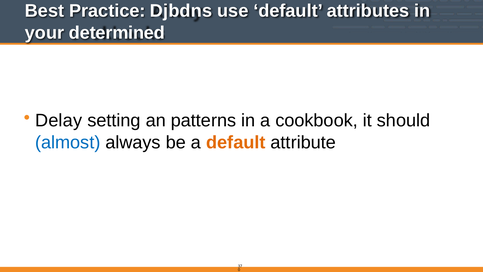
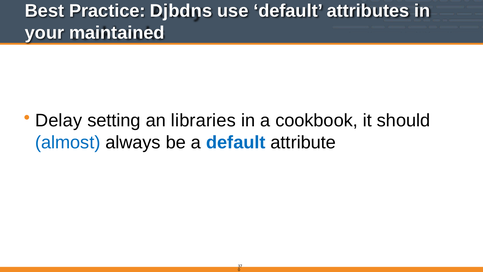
determined: determined -> maintained
patterns: patterns -> libraries
default at (236, 142) colour: orange -> blue
